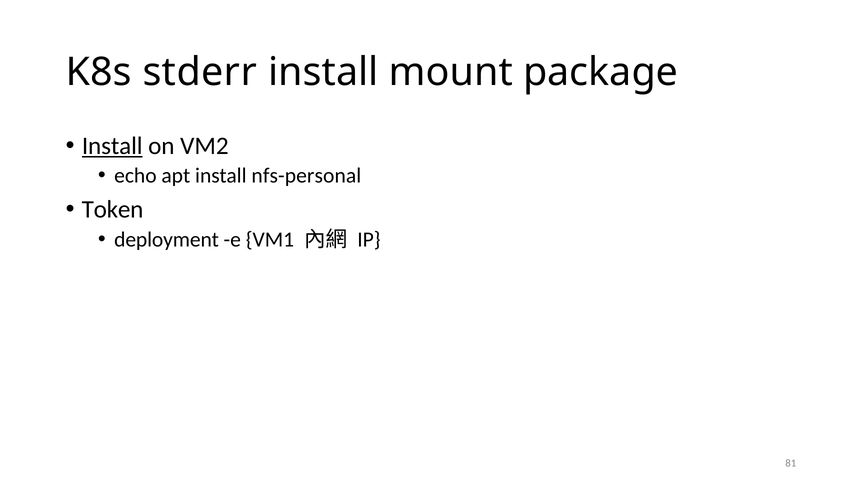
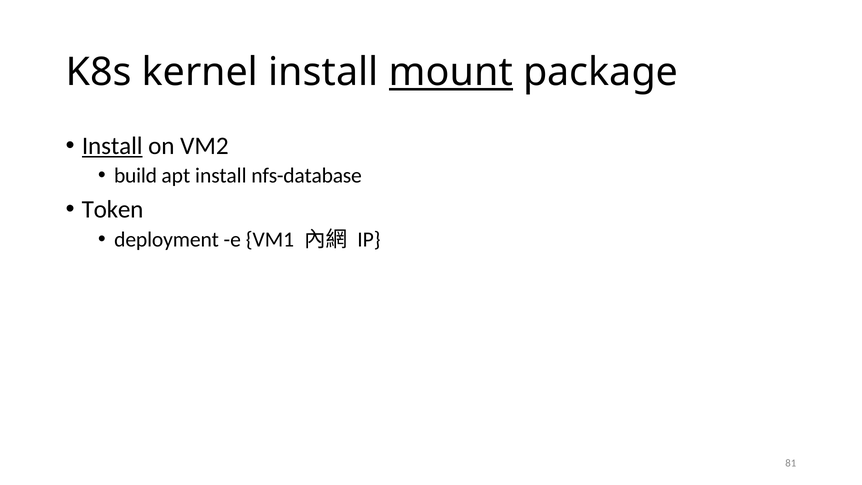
stderr: stderr -> kernel
mount underline: none -> present
echo: echo -> build
nfs-personal: nfs-personal -> nfs-database
